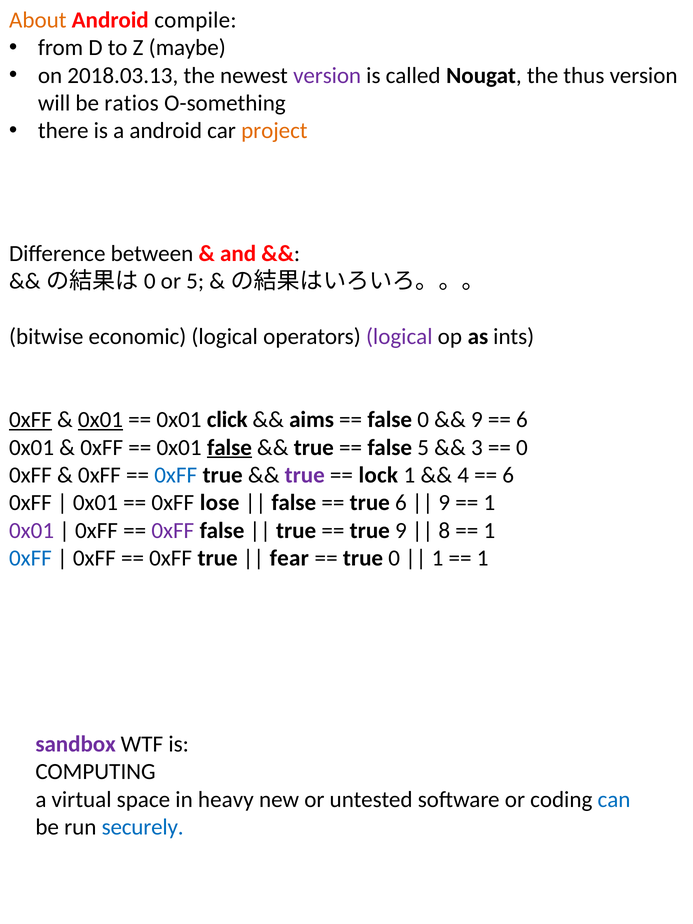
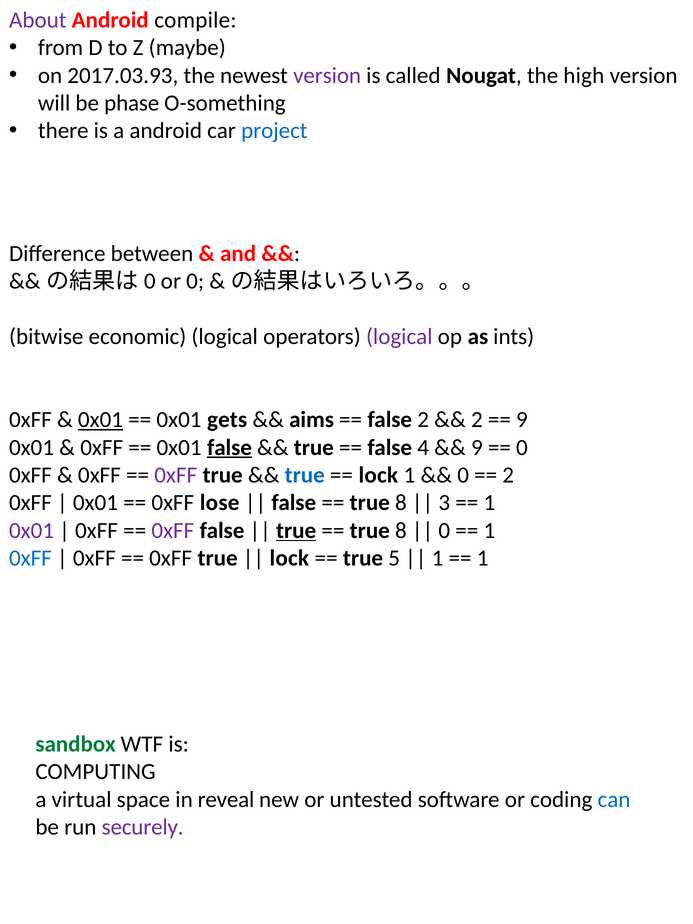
About colour: orange -> purple
2018.03.13: 2018.03.13 -> 2017.03.93
thus: thus -> high
ratios: ratios -> phase
project colour: orange -> blue
or 5: 5 -> 0
0xFF at (30, 420) underline: present -> none
click: click -> gets
false 0: 0 -> 2
9 at (477, 420): 9 -> 2
6 at (522, 420): 6 -> 9
false 5: 5 -> 4
3 at (477, 447): 3 -> 9
0xFF at (176, 475) colour: blue -> purple
true at (305, 475) colour: purple -> blue
4 at (463, 475): 4 -> 0
6 at (508, 475): 6 -> 2
6 at (401, 503): 6 -> 8
9 at (444, 503): 9 -> 3
true at (296, 531) underline: none -> present
9 at (401, 531): 9 -> 8
8 at (444, 531): 8 -> 0
fear at (289, 558): fear -> lock
true 0: 0 -> 5
sandbox colour: purple -> green
heavy: heavy -> reveal
securely colour: blue -> purple
